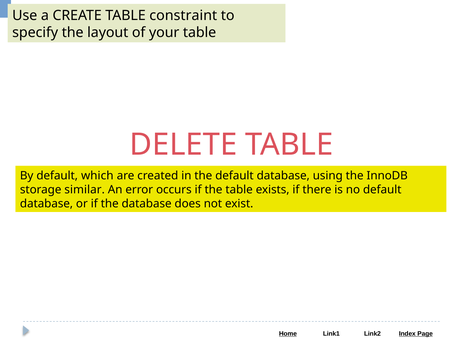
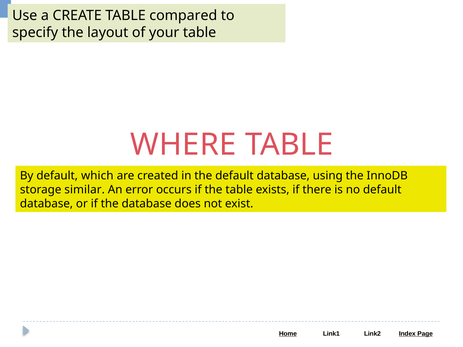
constraint: constraint -> compared
DELETE: DELETE -> WHERE
